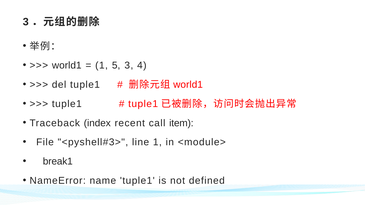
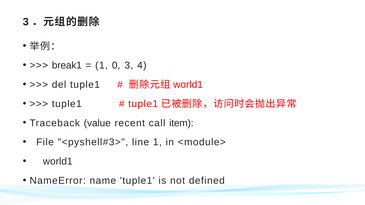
world1 at (67, 66): world1 -> break1
5: 5 -> 0
index: index -> value
break1 at (58, 162): break1 -> world1
